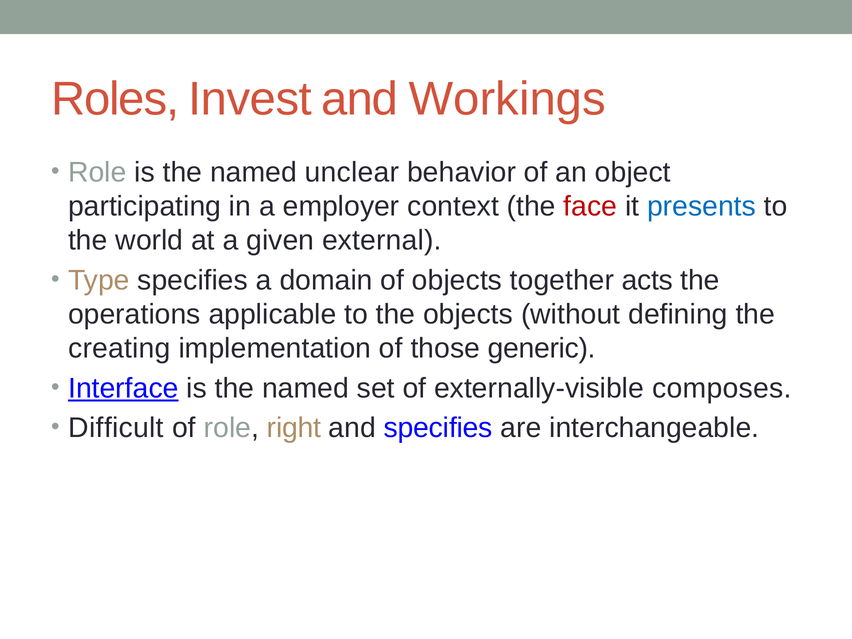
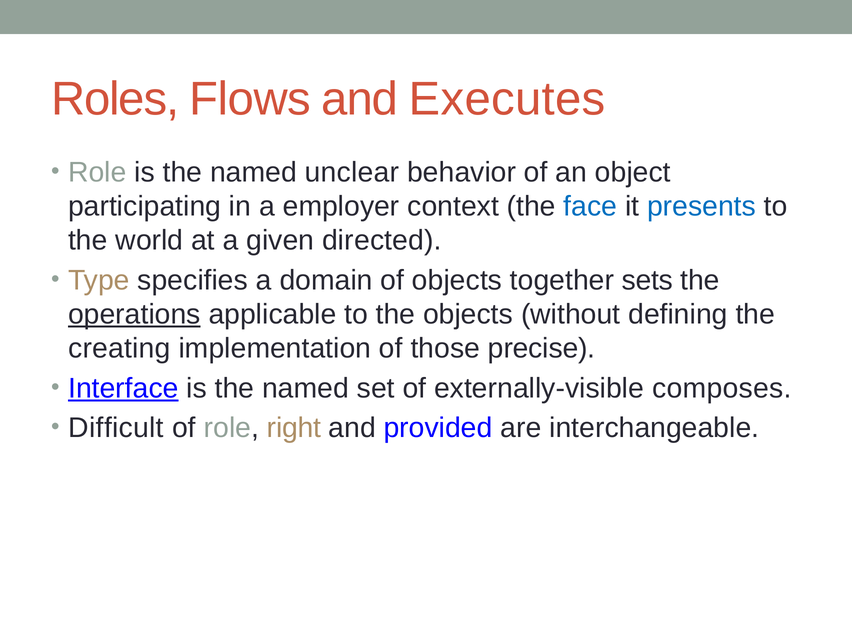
Invest: Invest -> Flows
Workings: Workings -> Executes
face colour: red -> blue
external: external -> directed
acts: acts -> sets
operations underline: none -> present
generic: generic -> precise
and specifies: specifies -> provided
